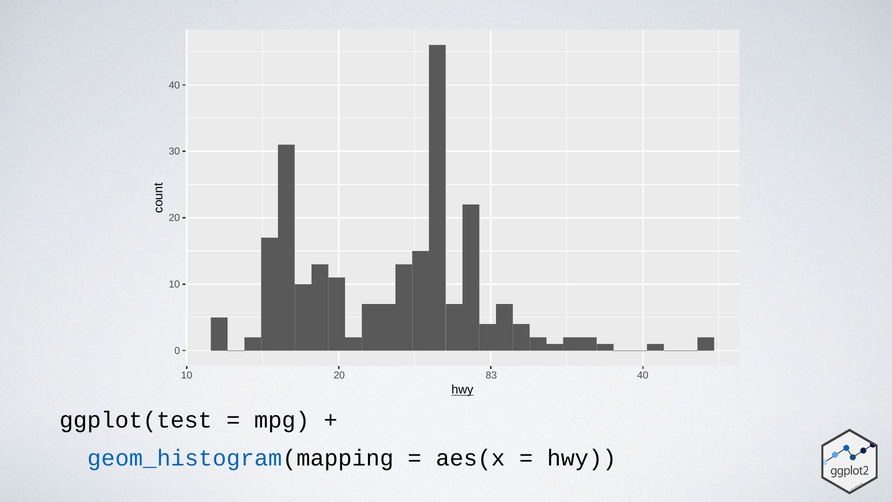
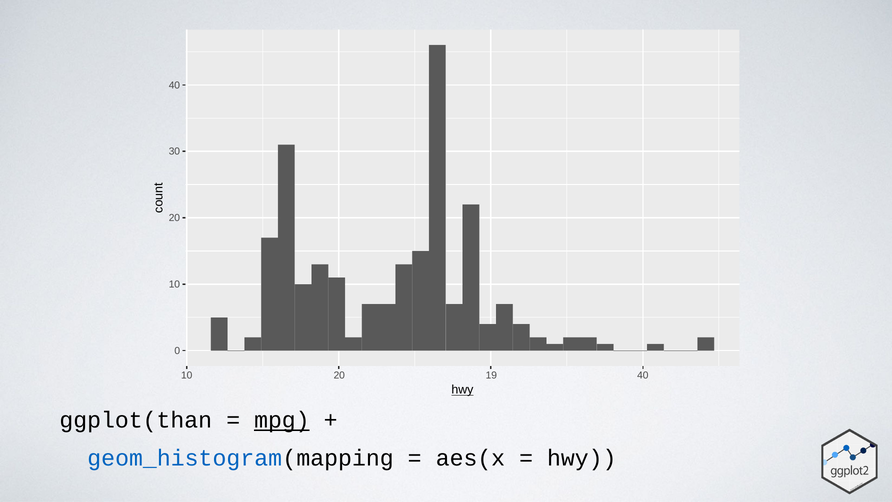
83: 83 -> 19
ggplot(test: ggplot(test -> ggplot(than
mpg underline: none -> present
